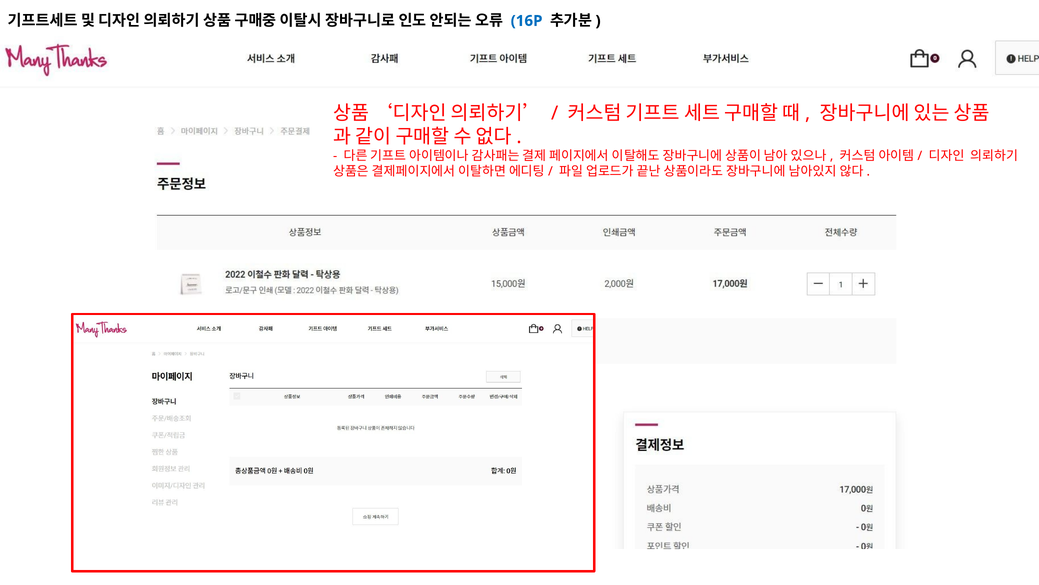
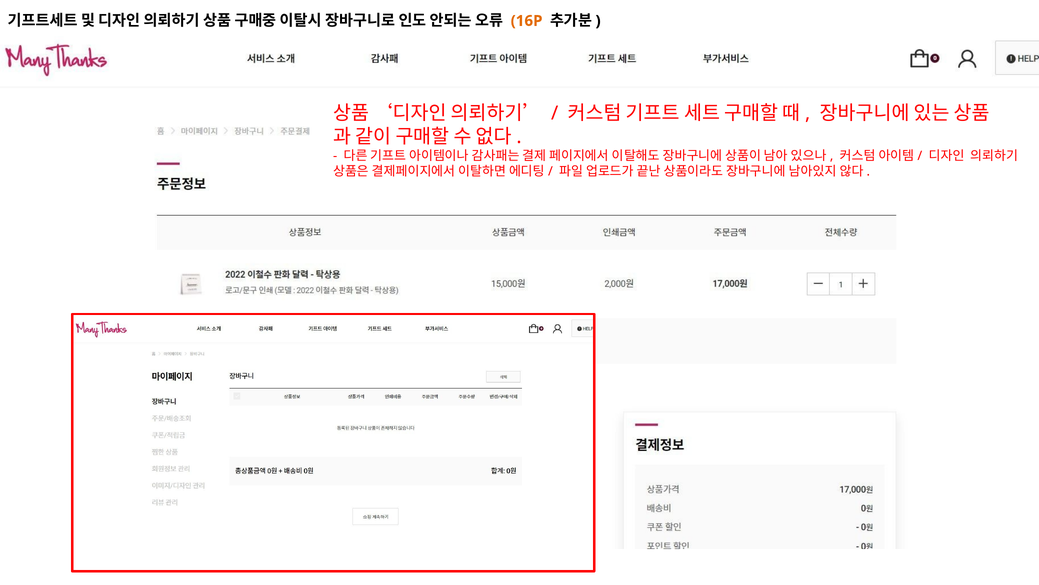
16P colour: blue -> orange
